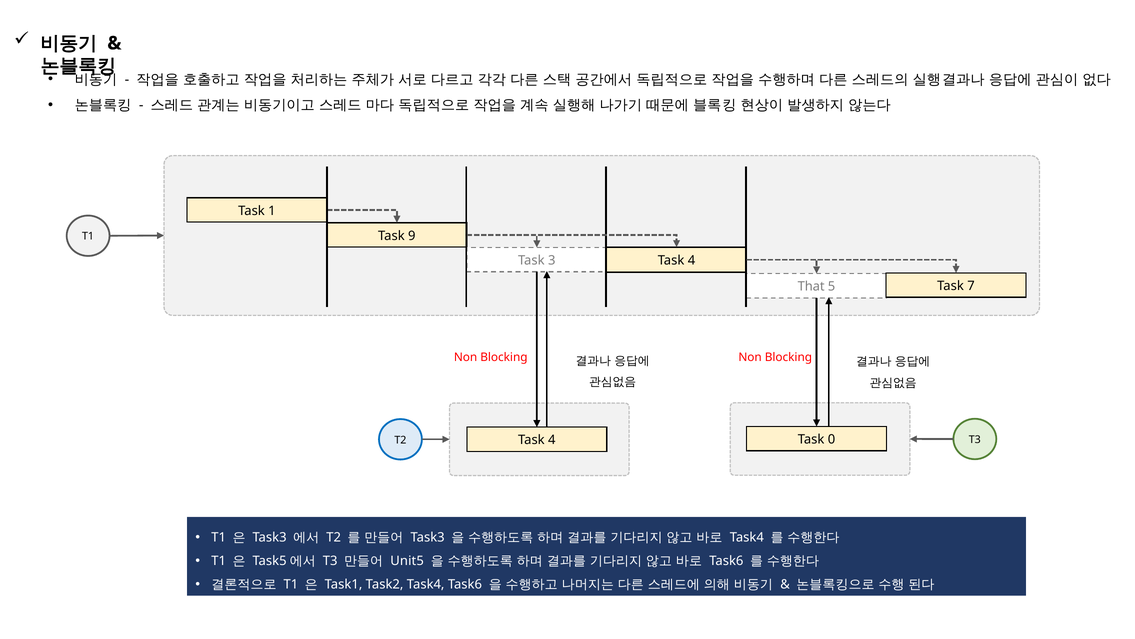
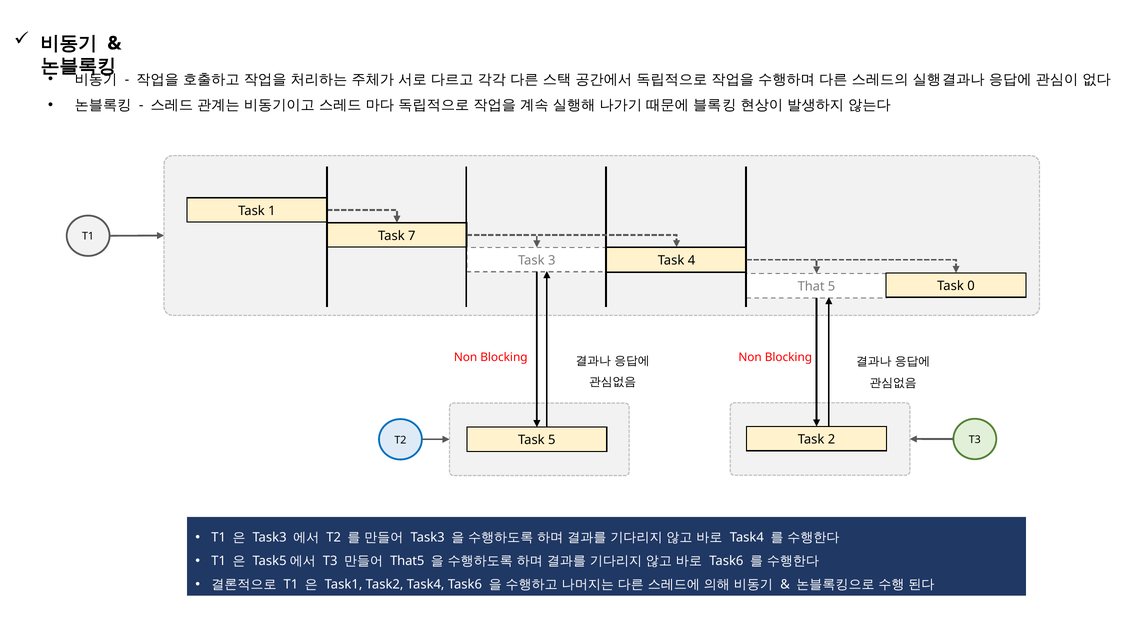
9: 9 -> 7
7: 7 -> 0
0: 0 -> 2
4 at (552, 440): 4 -> 5
Unit5: Unit5 -> That5
